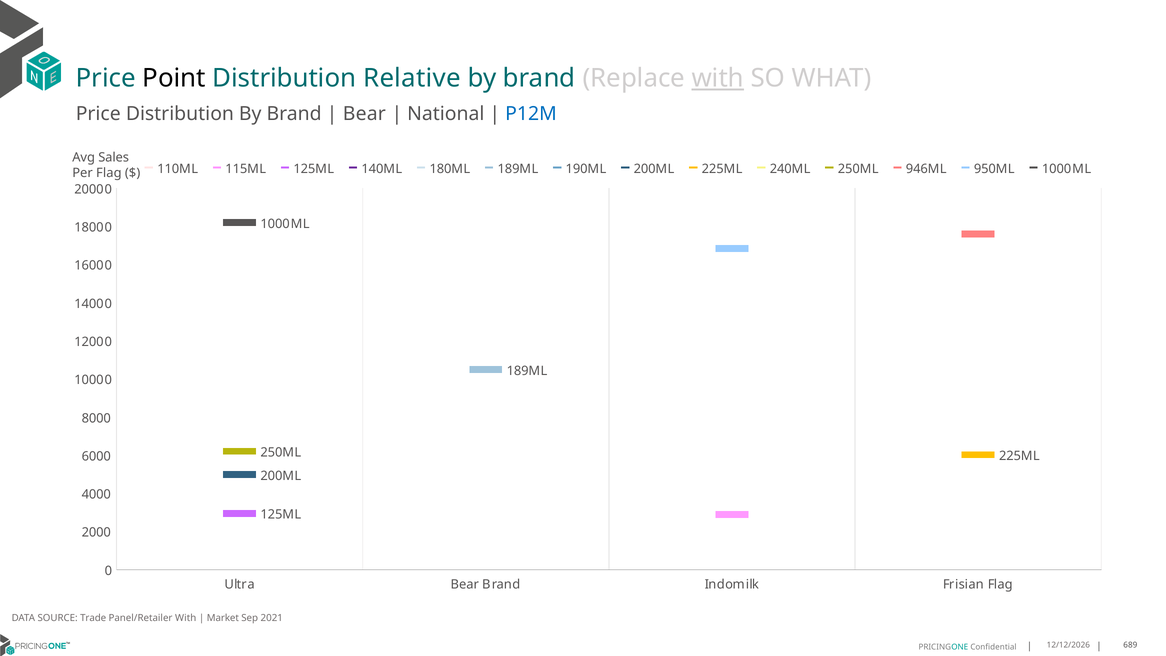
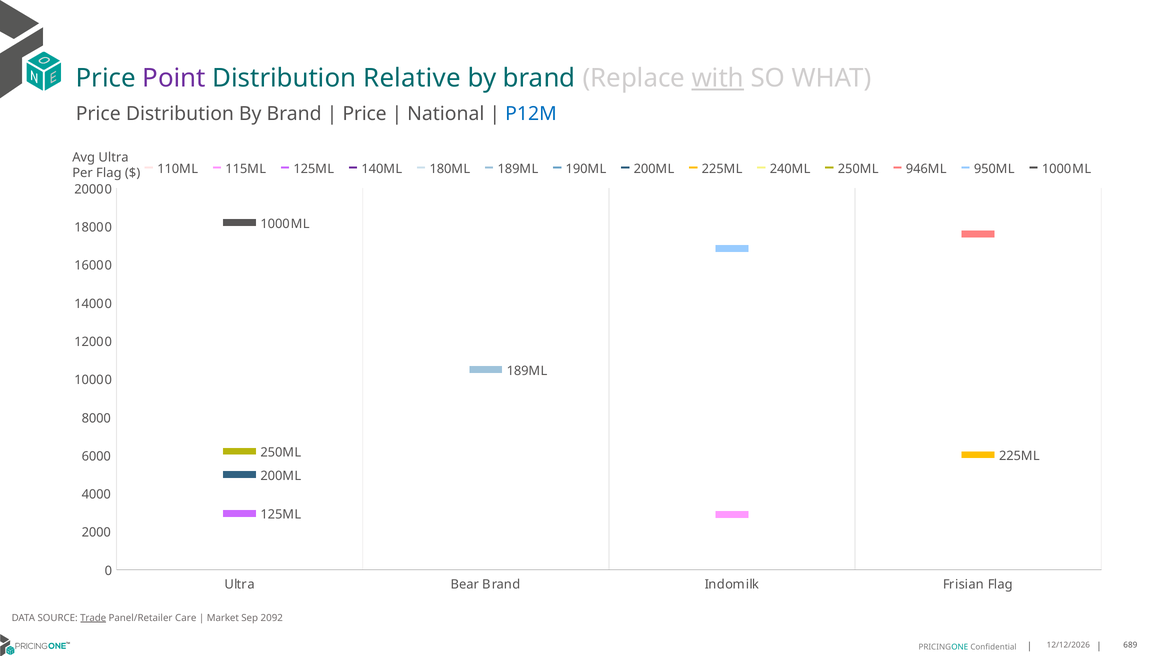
Point colour: black -> purple
Bear at (364, 114): Bear -> Price
Avg Sales: Sales -> Ultra
Trade underline: none -> present
Panel/Retailer With: With -> Care
2021: 2021 -> 2092
